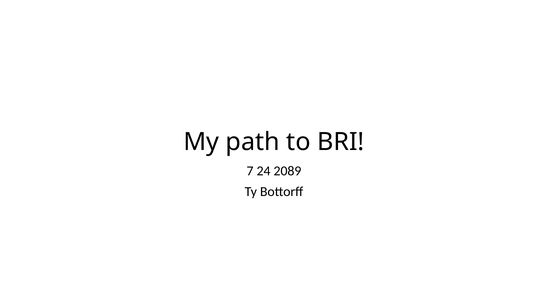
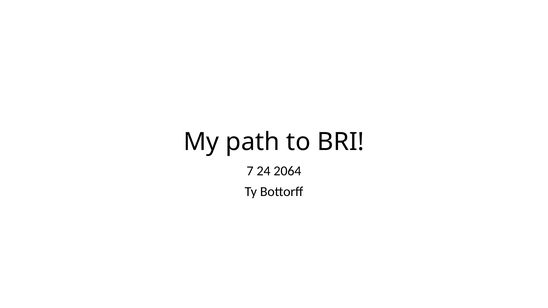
2089: 2089 -> 2064
